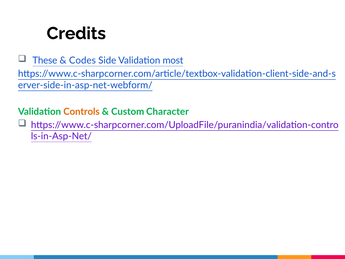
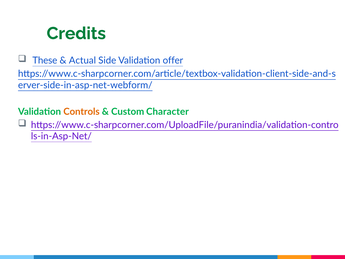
Credits colour: black -> green
Codes: Codes -> Actual
most: most -> offer
